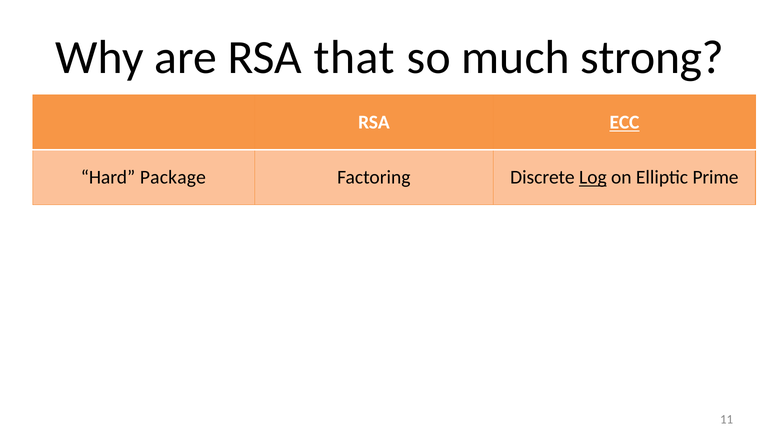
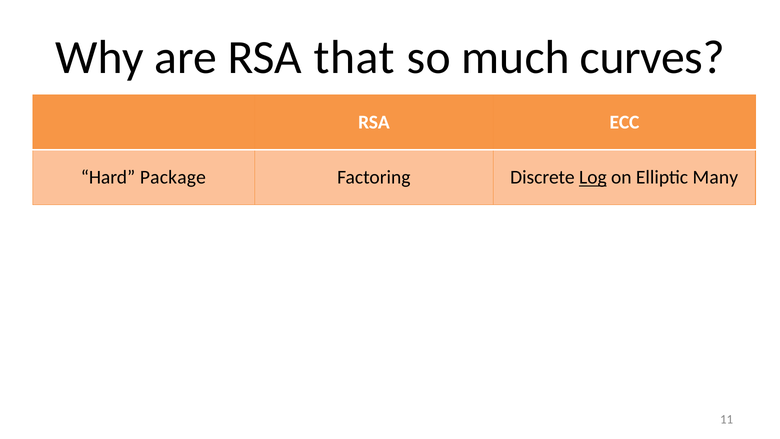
strong: strong -> curves
ECC underline: present -> none
Prime: Prime -> Many
